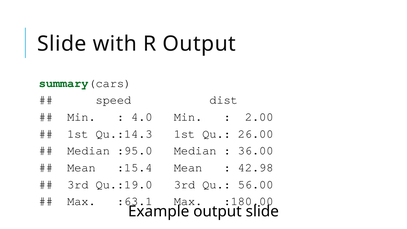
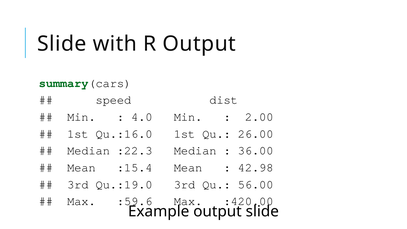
Qu.:14.3: Qu.:14.3 -> Qu.:16.0
:95.0: :95.0 -> :22.3
:63.1: :63.1 -> :59.6
:180.00: :180.00 -> :420.00
